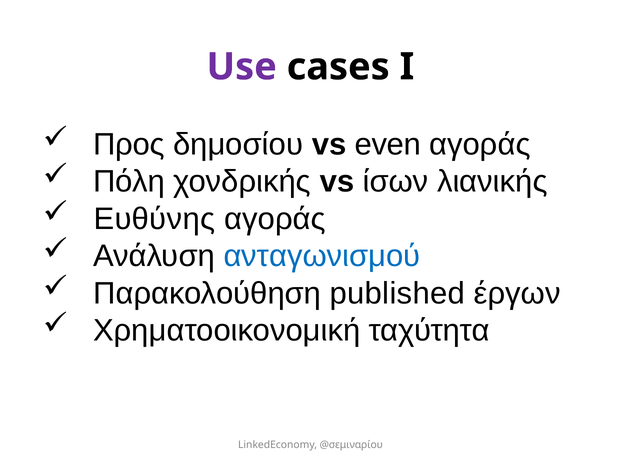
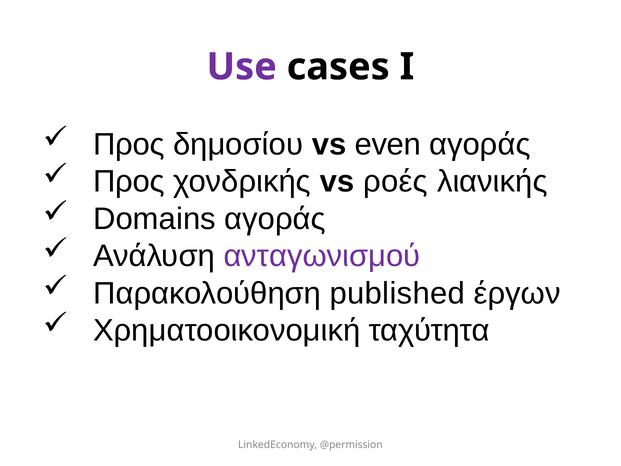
Πόλη at (129, 182): Πόλη -> Προς
ίσων: ίσων -> ροές
Ευθύνης: Ευθύνης -> Domains
ανταγωνισμού colour: blue -> purple
@σεμιναρίου: @σεμιναρίου -> @permission
